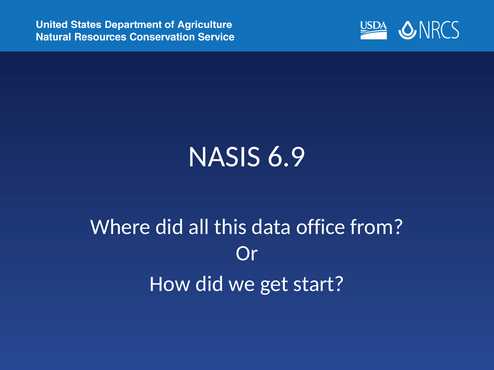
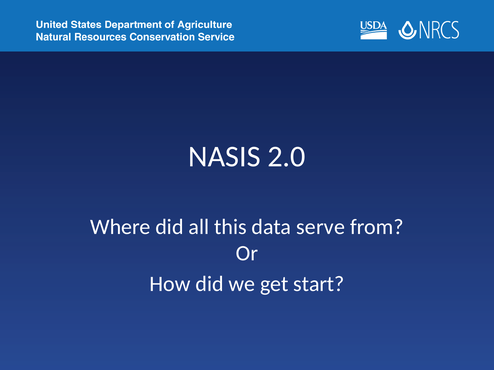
6.9: 6.9 -> 2.0
office: office -> serve
